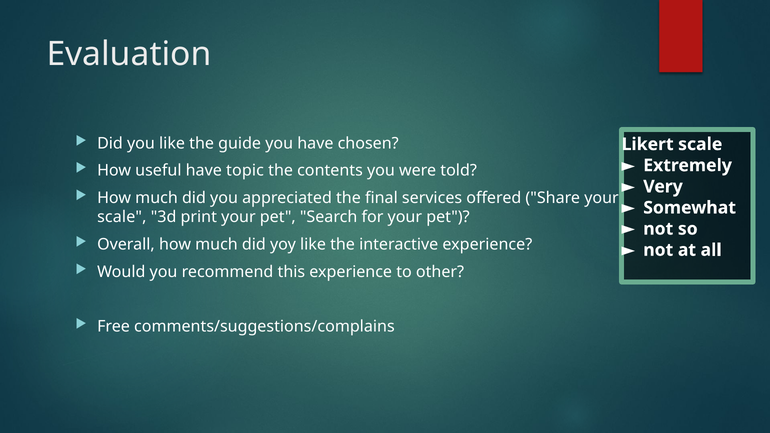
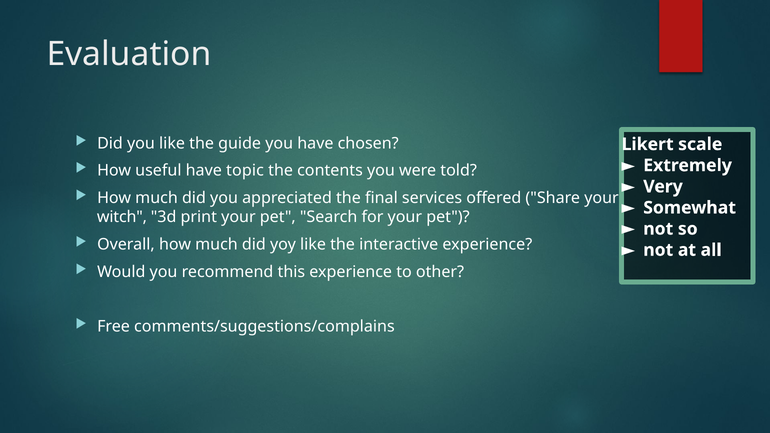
scale at (122, 217): scale -> witch
